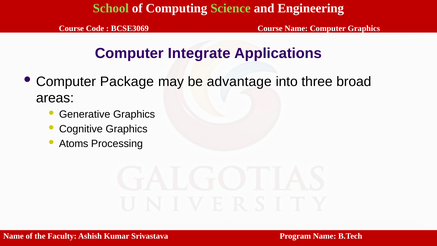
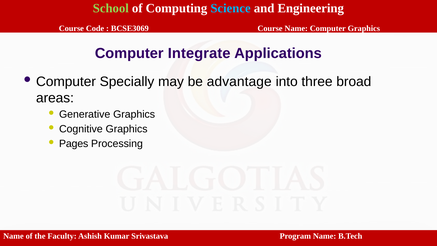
Science colour: light green -> light blue
Package: Package -> Specially
Atoms: Atoms -> Pages
